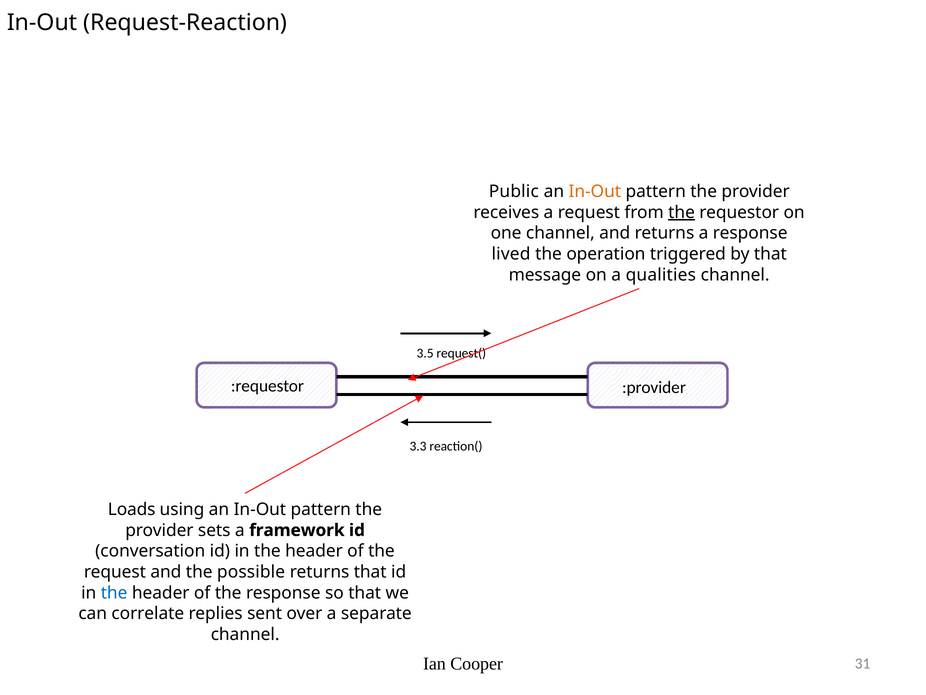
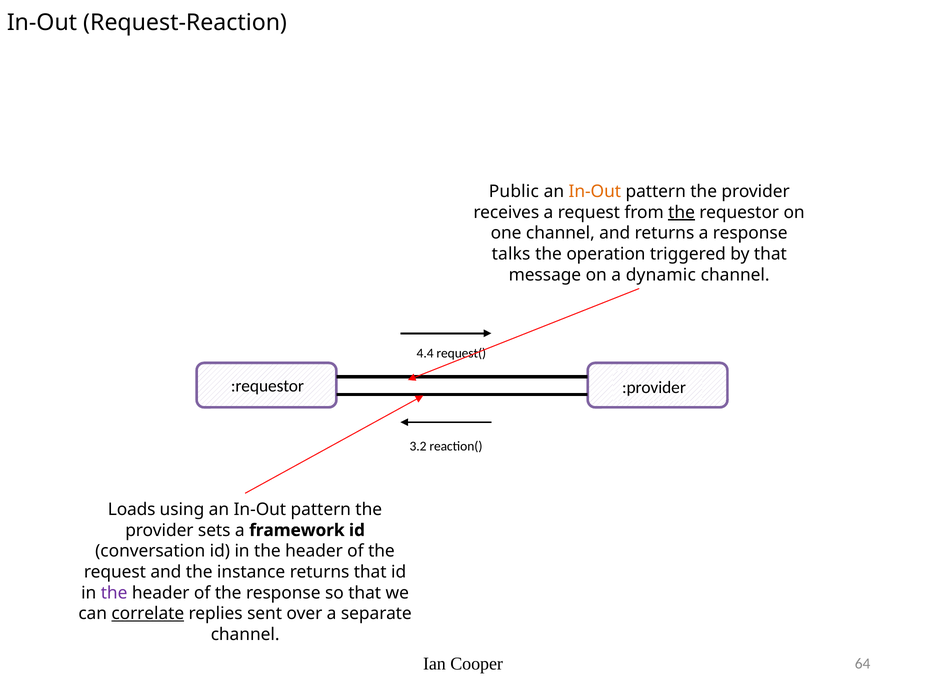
lived: lived -> talks
qualities: qualities -> dynamic
3.5: 3.5 -> 4.4
3.3: 3.3 -> 3.2
possible: possible -> instance
the at (114, 592) colour: blue -> purple
correlate underline: none -> present
31: 31 -> 64
